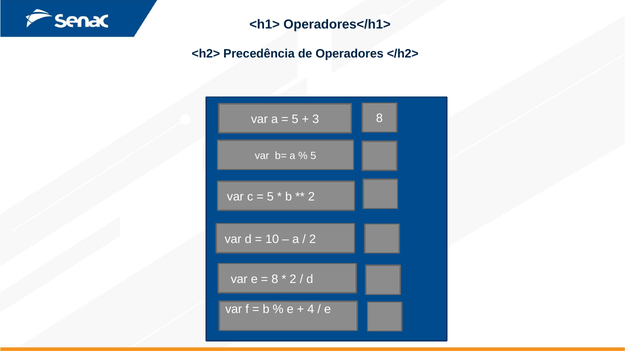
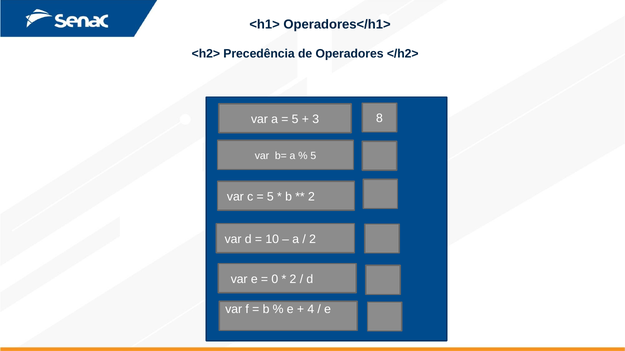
8 at (275, 279): 8 -> 0
